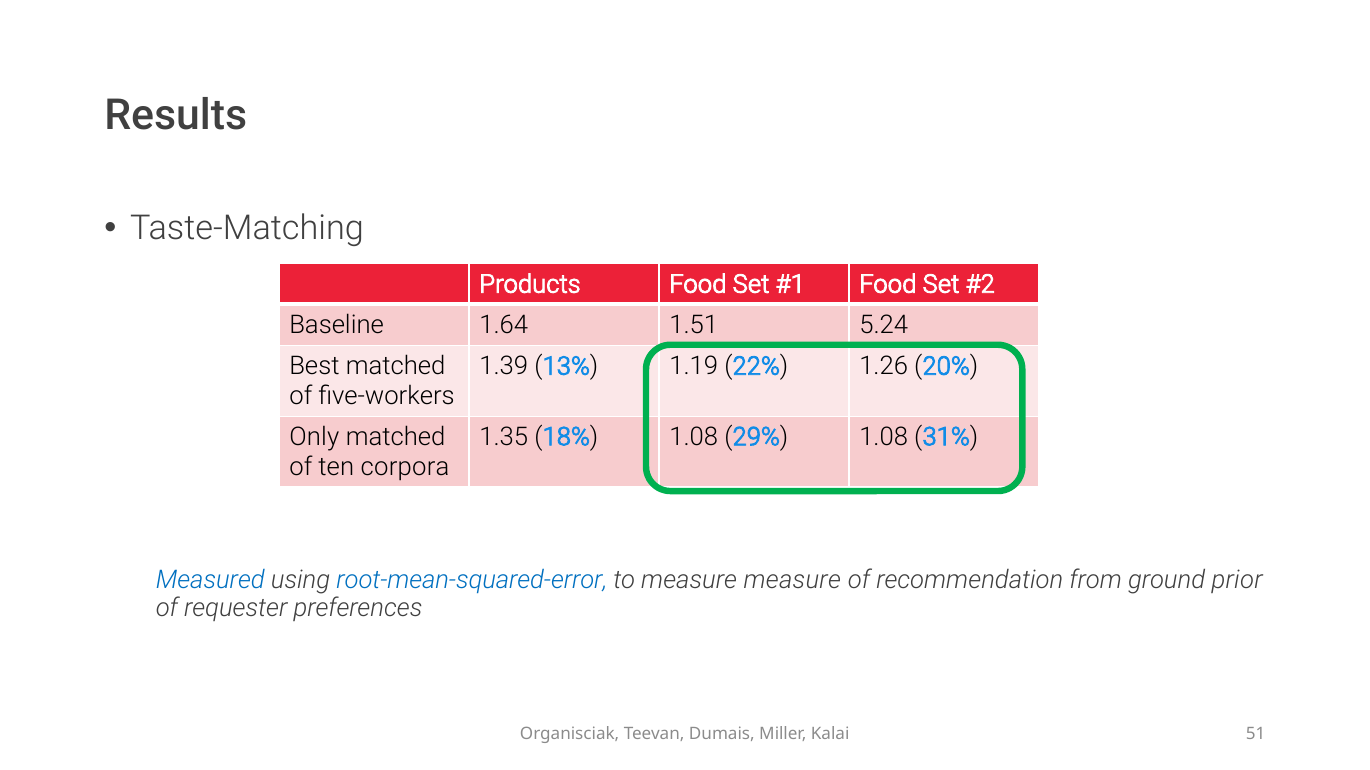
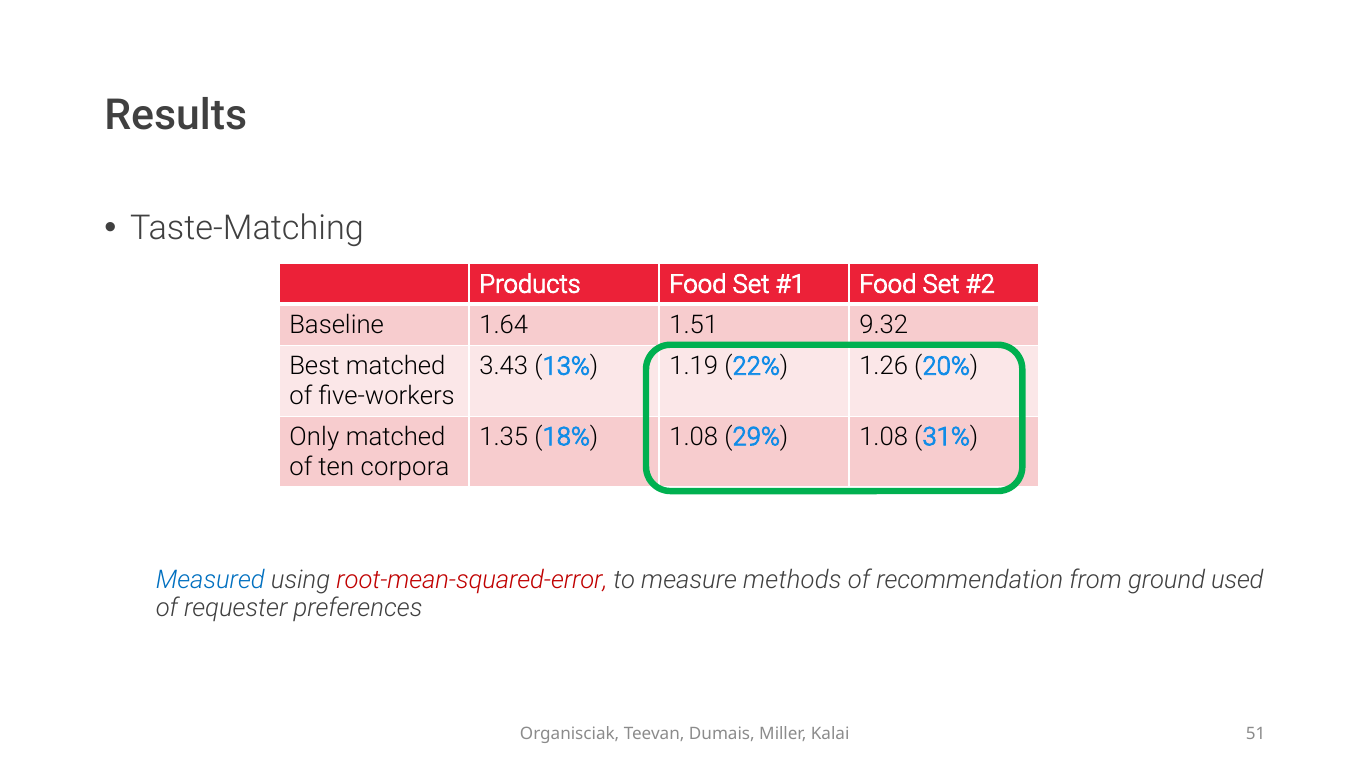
5.24: 5.24 -> 9.32
1.39: 1.39 -> 3.43
root-mean-squared-error colour: blue -> red
measure measure: measure -> methods
prior: prior -> used
